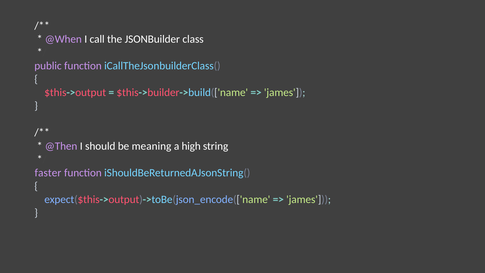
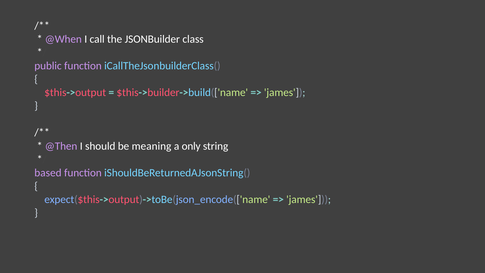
high: high -> only
faster: faster -> based
